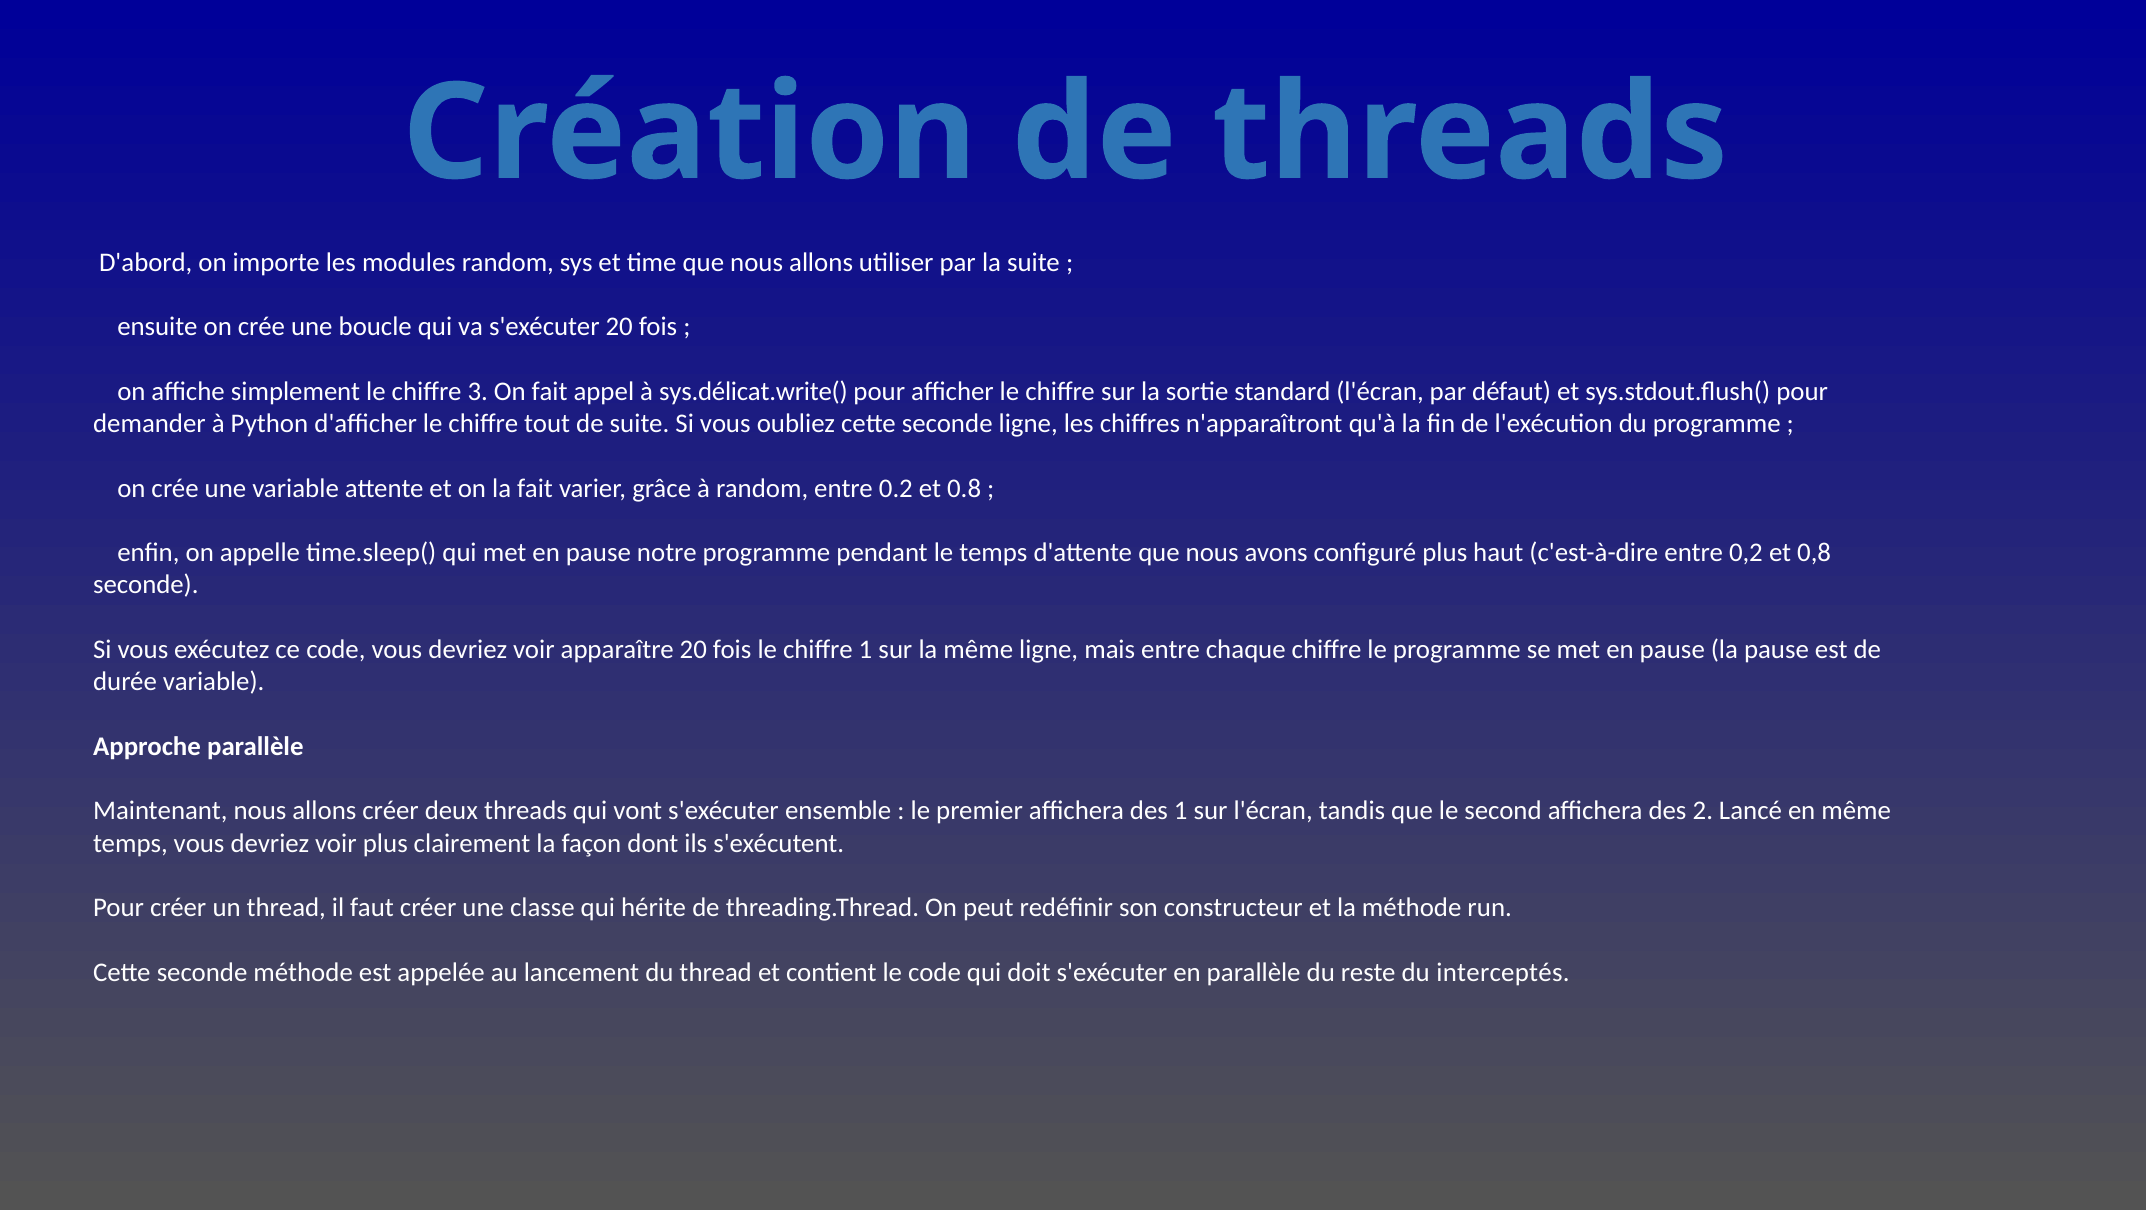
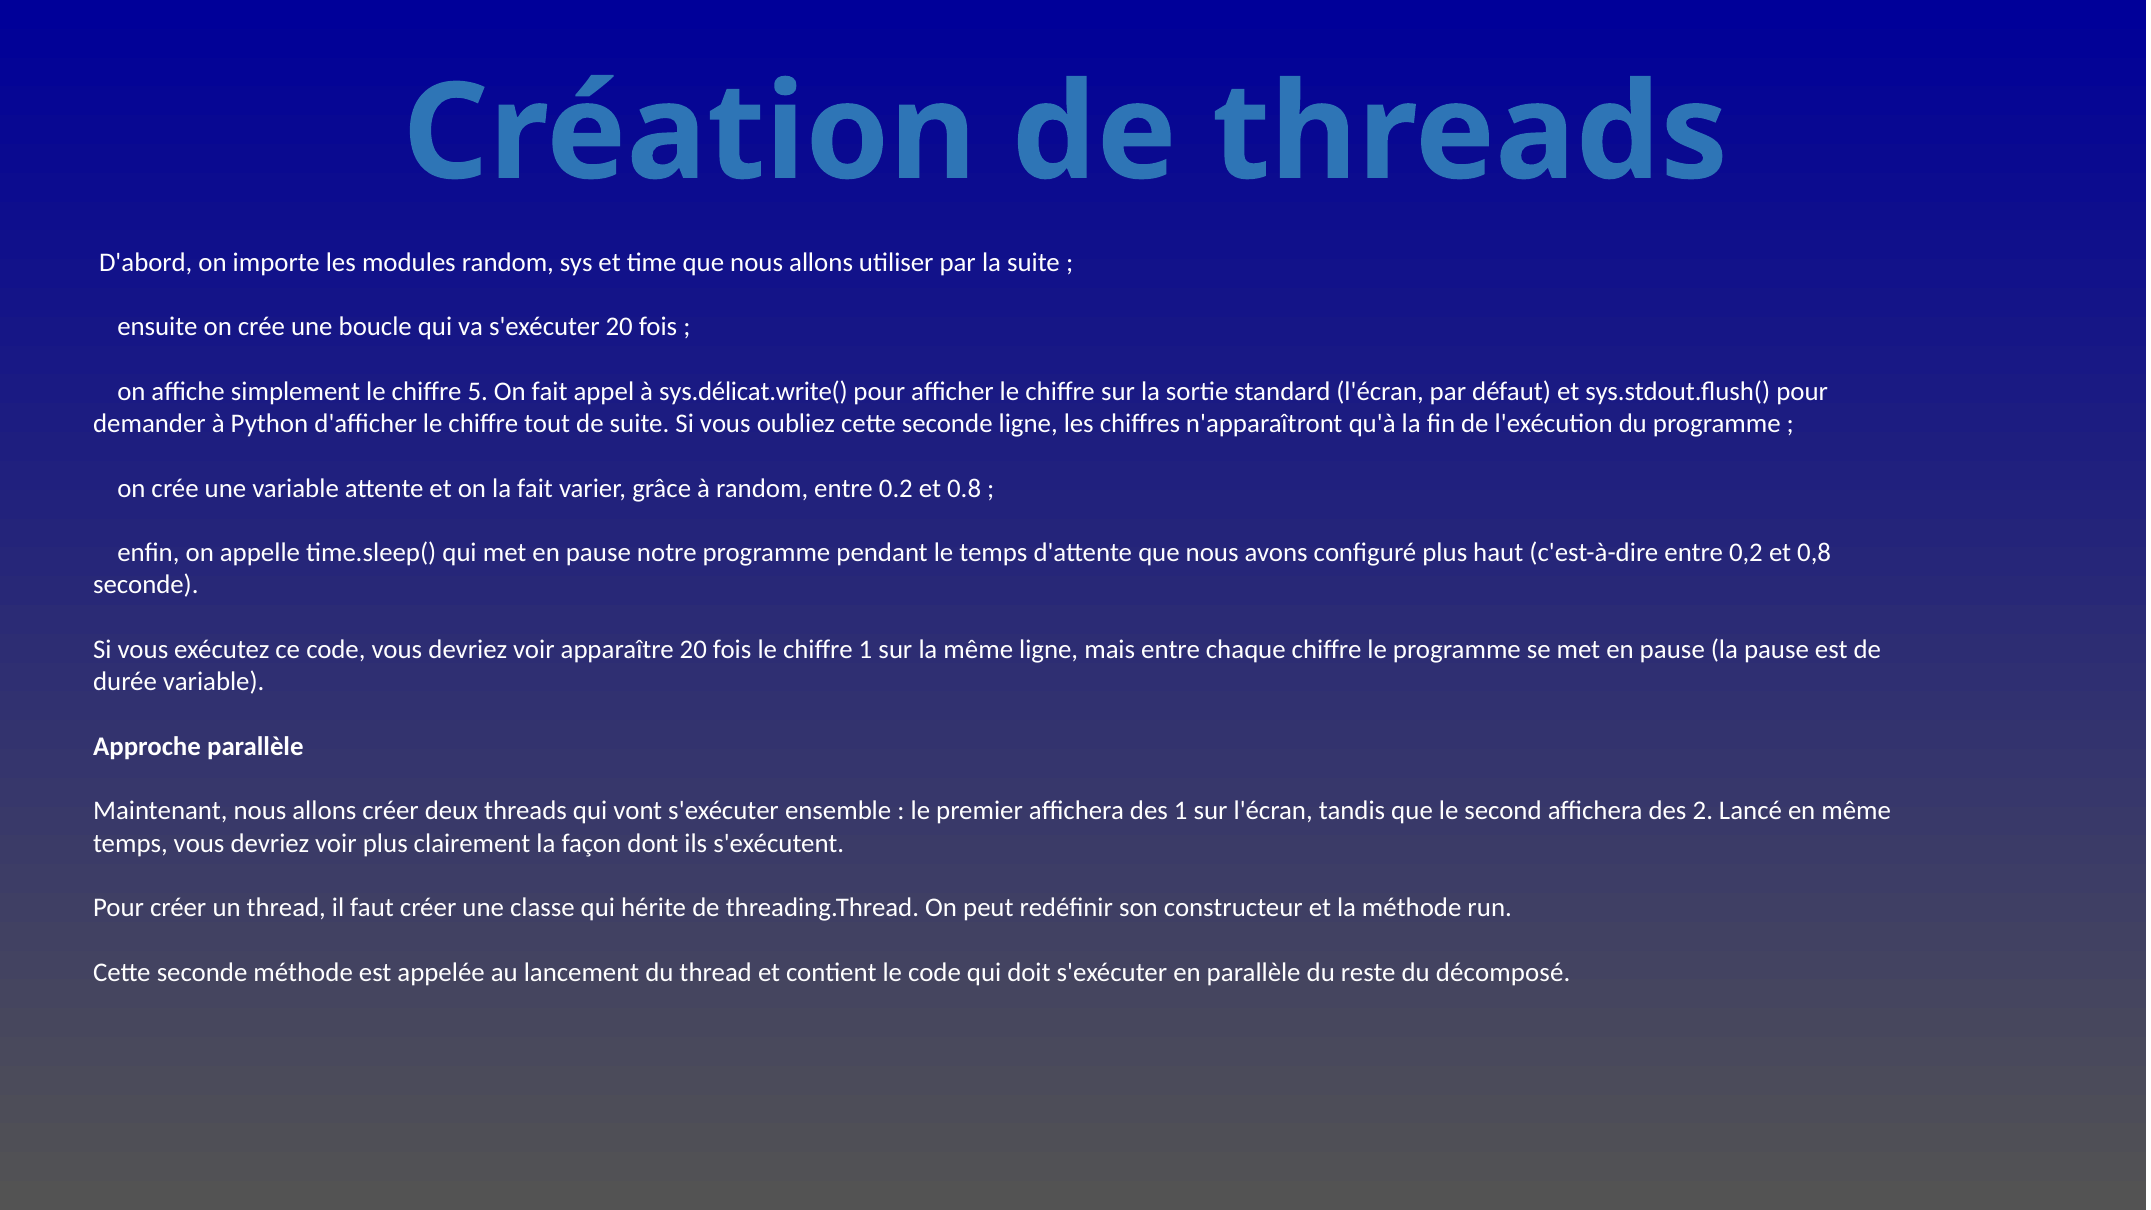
3: 3 -> 5
interceptés: interceptés -> décomposé
